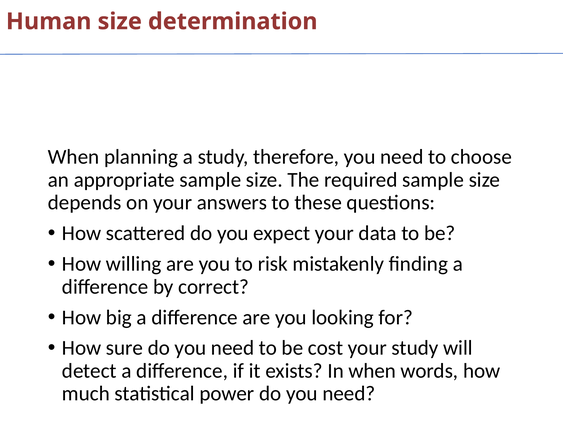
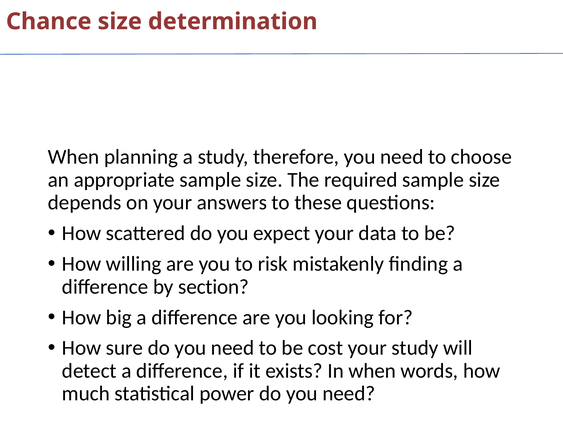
Human: Human -> Chance
correct: correct -> section
